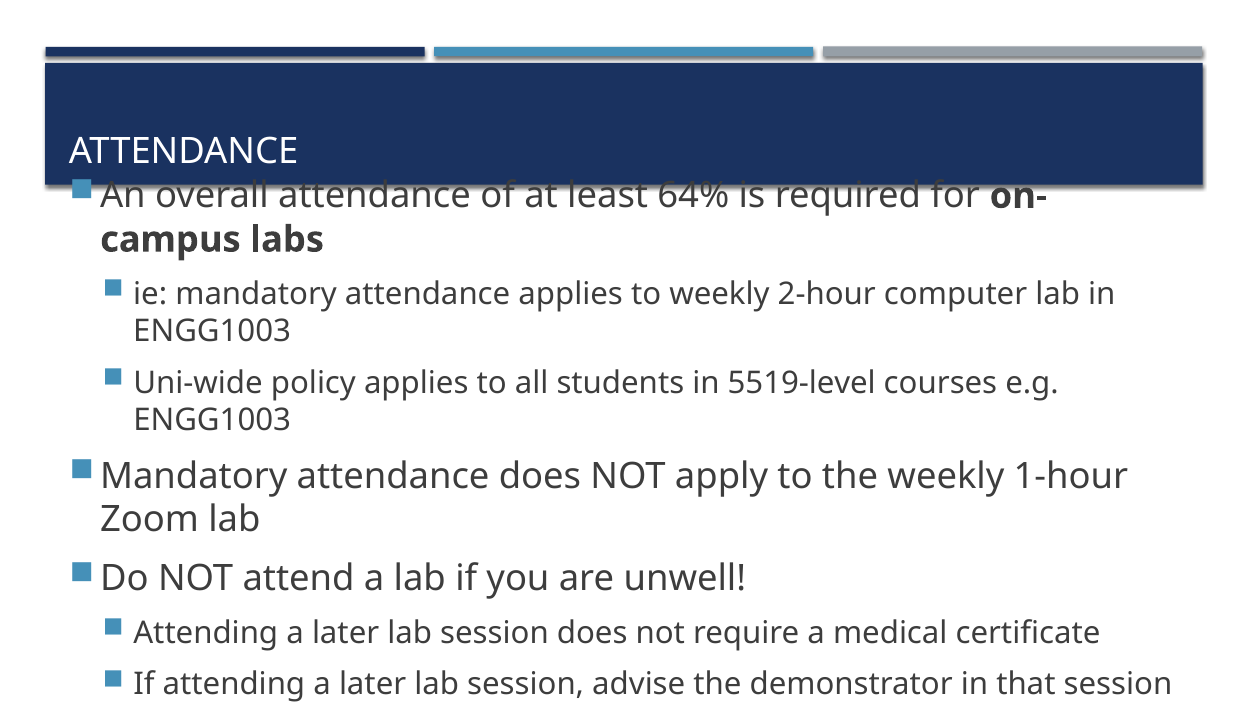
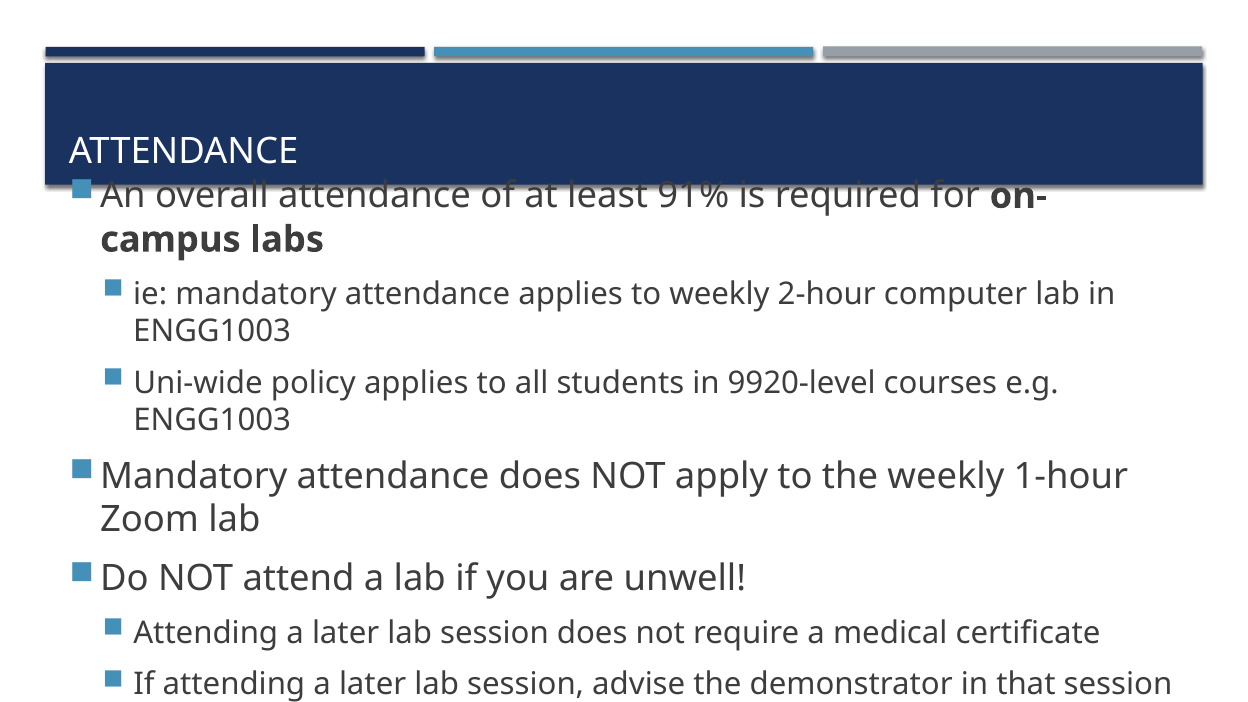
64%: 64% -> 91%
5519-level: 5519-level -> 9920-level
